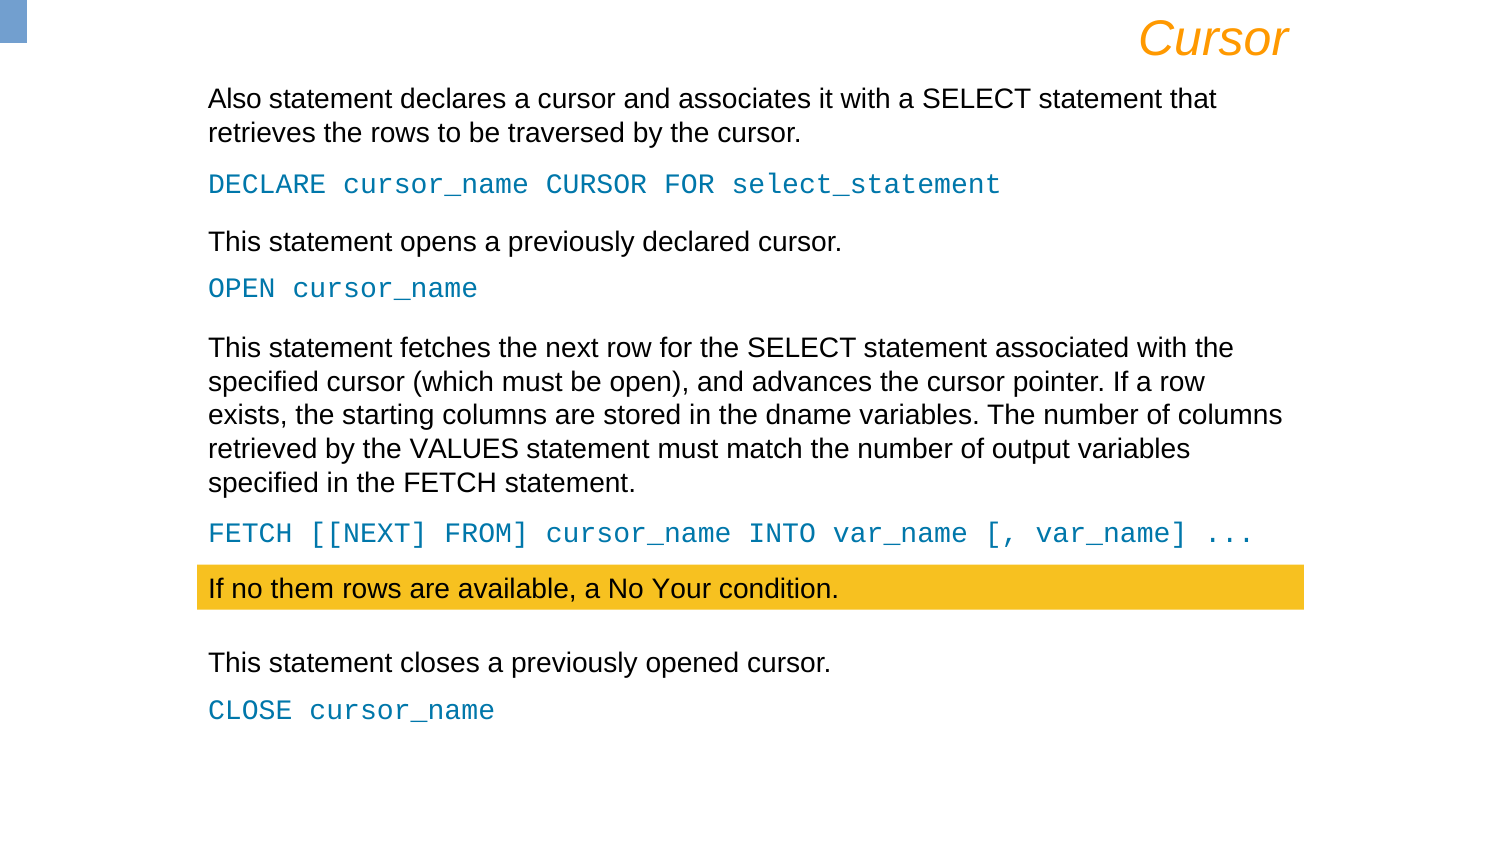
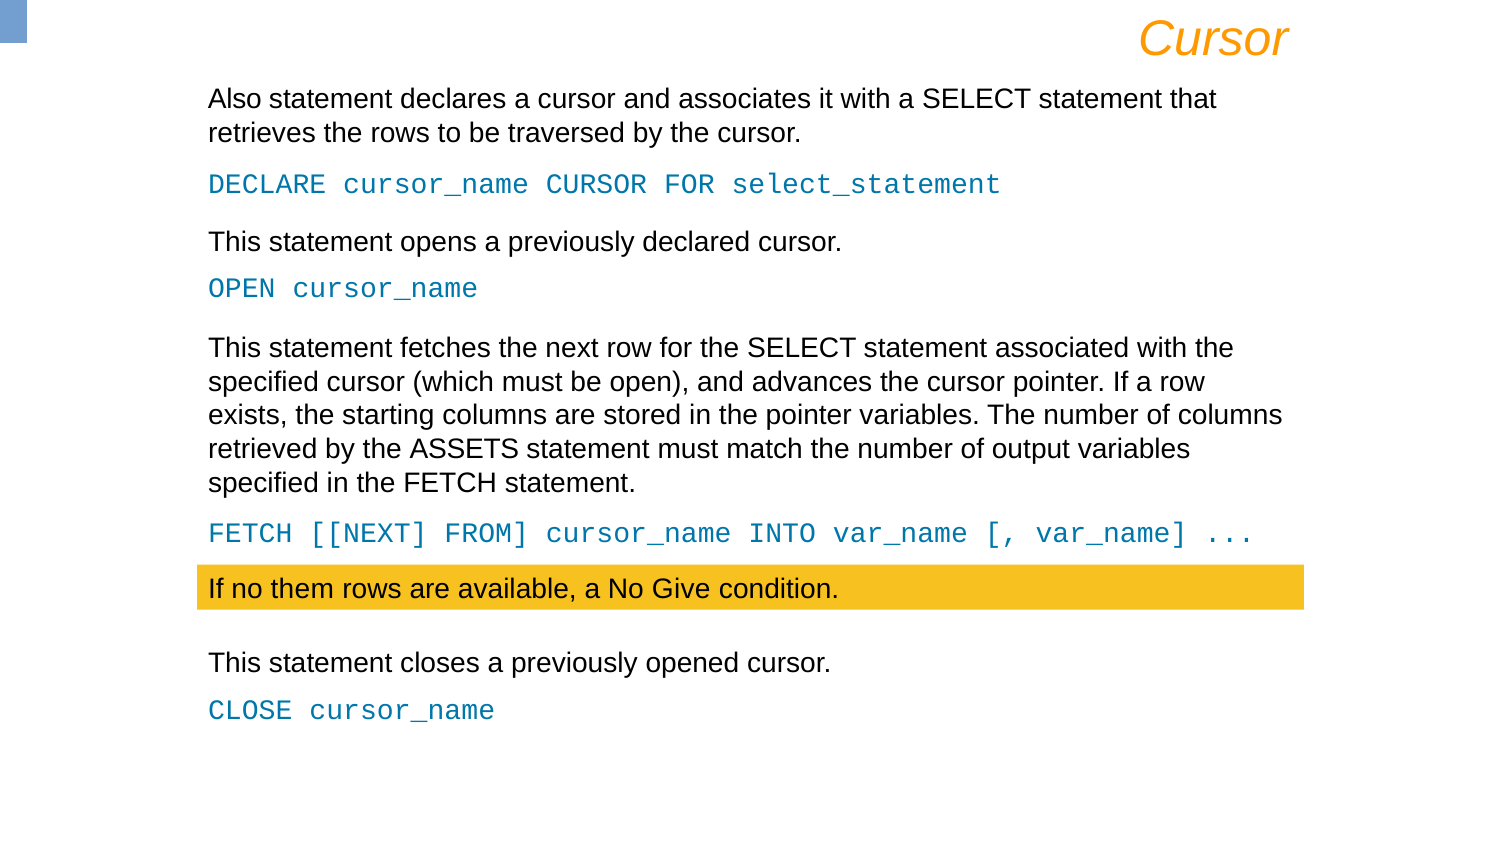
the dname: dname -> pointer
VALUES: VALUES -> ASSETS
Your: Your -> Give
